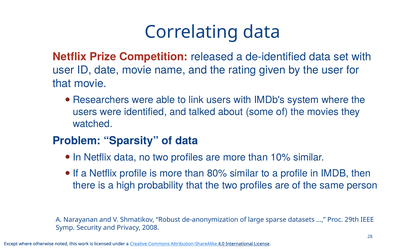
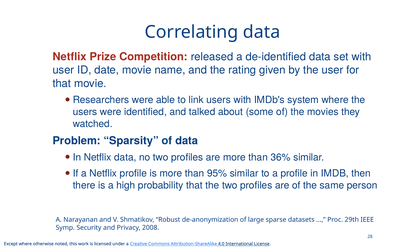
10%: 10% -> 36%
80%: 80% -> 95%
